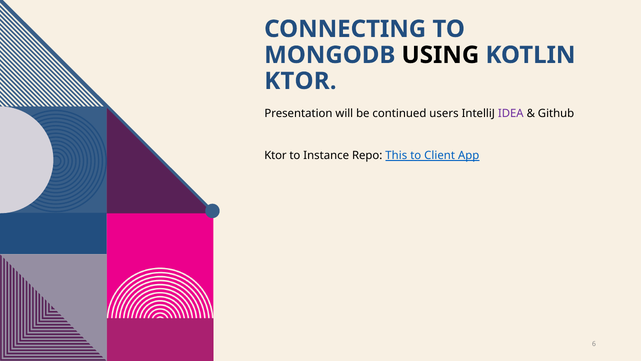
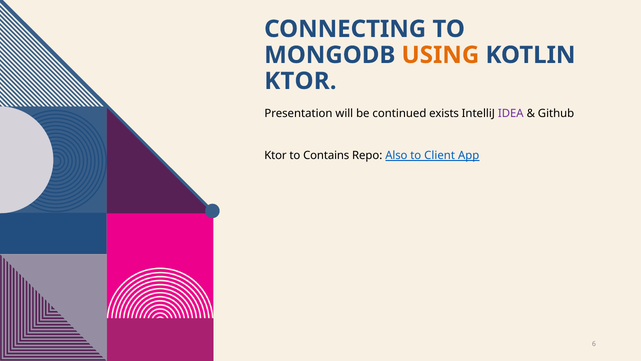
USING colour: black -> orange
users: users -> exists
Instance: Instance -> Contains
This: This -> Also
